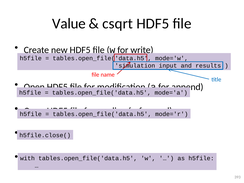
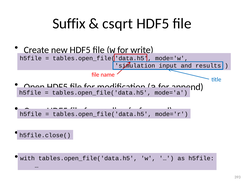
Value: Value -> Suffix
